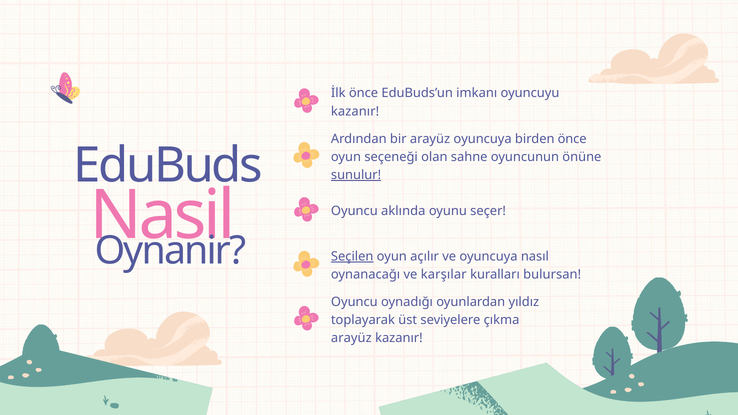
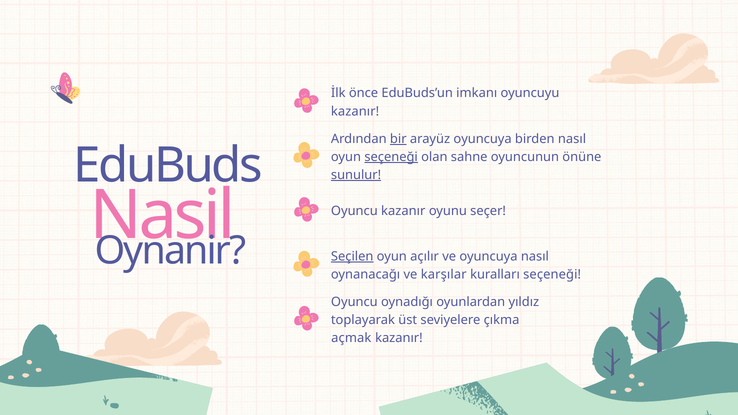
bir underline: none -> present
birden önce: önce -> nasıl
seçeneği at (391, 157) underline: none -> present
Oyuncu aklında: aklında -> kazanır
kuralları bulursan: bulursan -> seçeneği
arayüz at (351, 338): arayüz -> açmak
